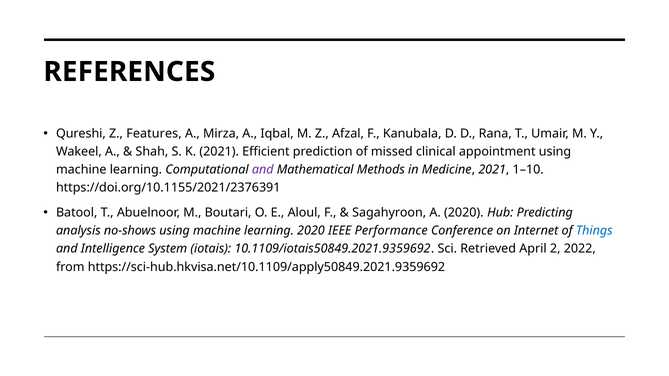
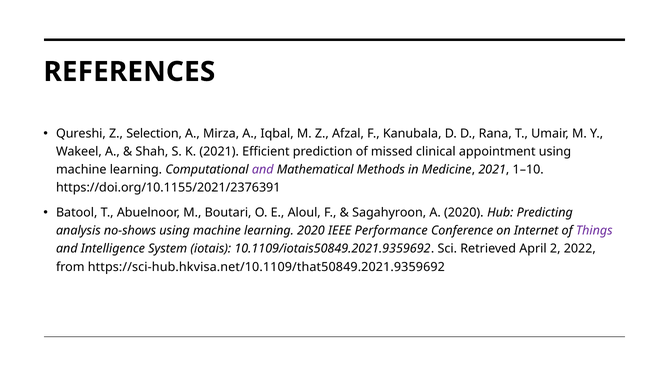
Features: Features -> Selection
Things colour: blue -> purple
https://sci-hub.hkvisa.net/10.1109/apply50849.2021.9359692: https://sci-hub.hkvisa.net/10.1109/apply50849.2021.9359692 -> https://sci-hub.hkvisa.net/10.1109/that50849.2021.9359692
